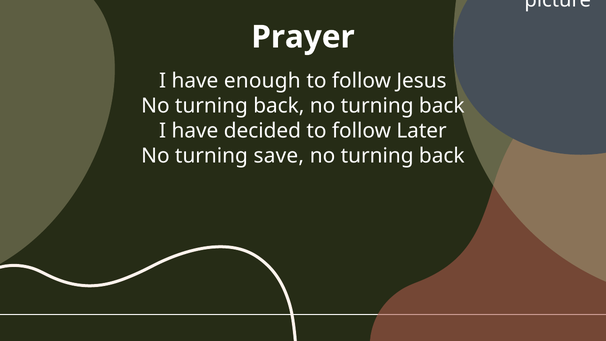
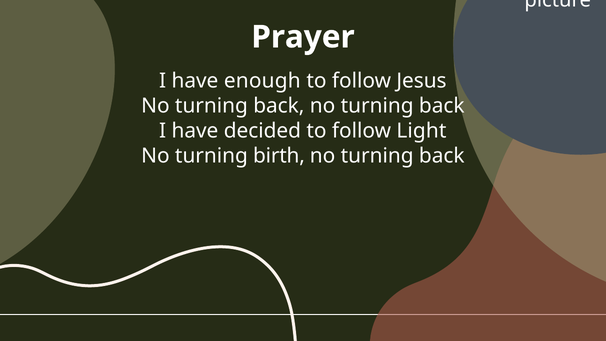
Later: Later -> Light
save: save -> birth
